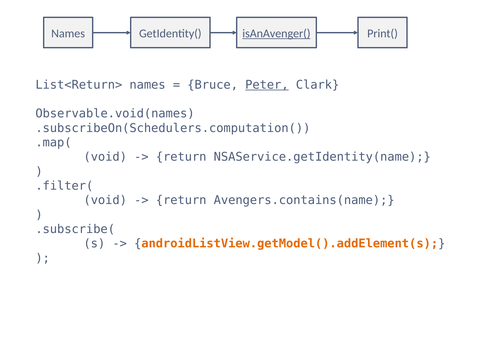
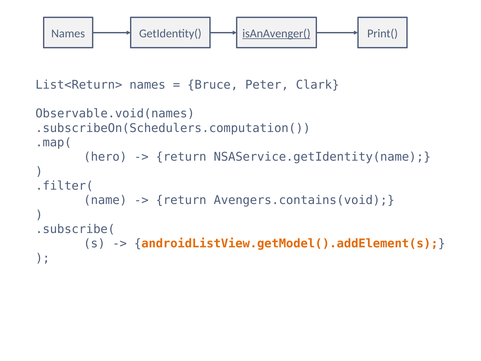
Peter underline: present -> none
void at (105, 157): void -> hero
void at (105, 200): void -> name
Avengers.contains(name: Avengers.contains(name -> Avengers.contains(void
